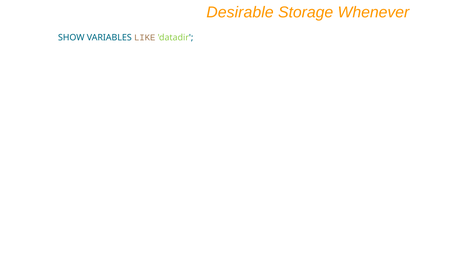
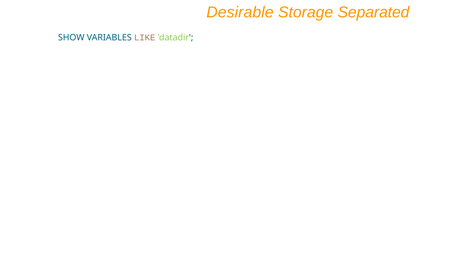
Whenever: Whenever -> Separated
